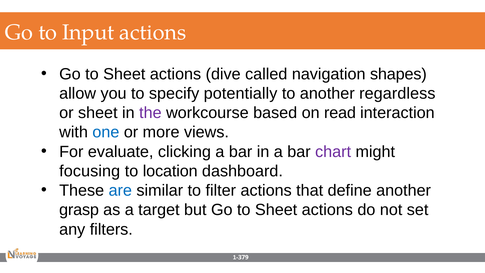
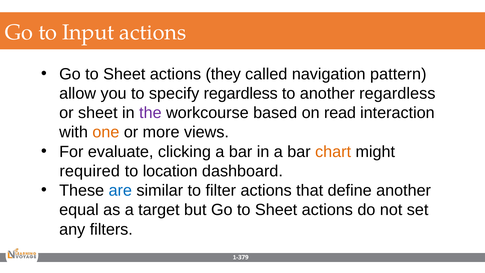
dive: dive -> they
shapes: shapes -> pattern
specify potentially: potentially -> regardless
one colour: blue -> orange
chart colour: purple -> orange
focusing: focusing -> required
grasp: grasp -> equal
